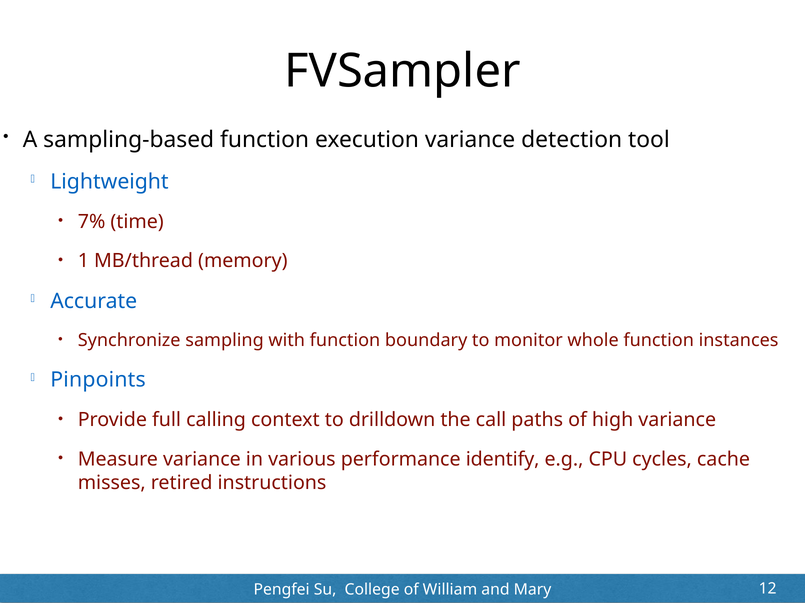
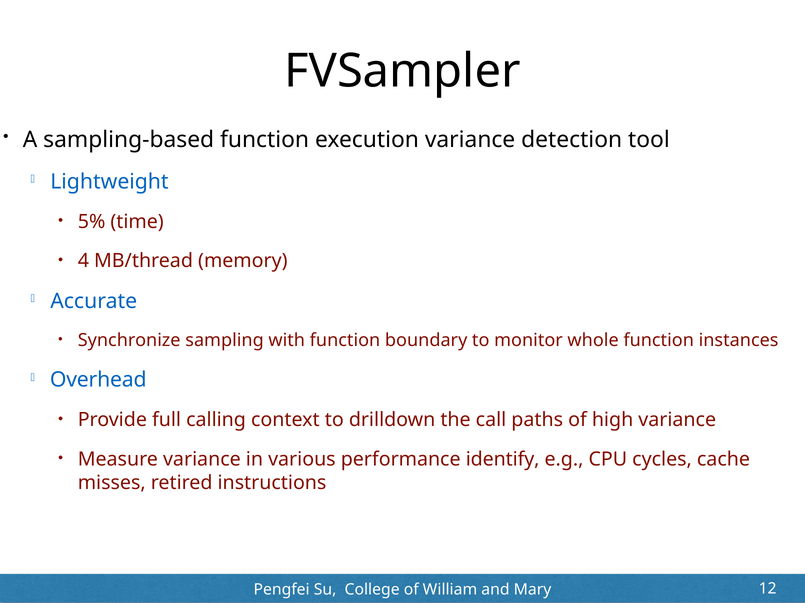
7%: 7% -> 5%
1: 1 -> 4
Pinpoints: Pinpoints -> Overhead
